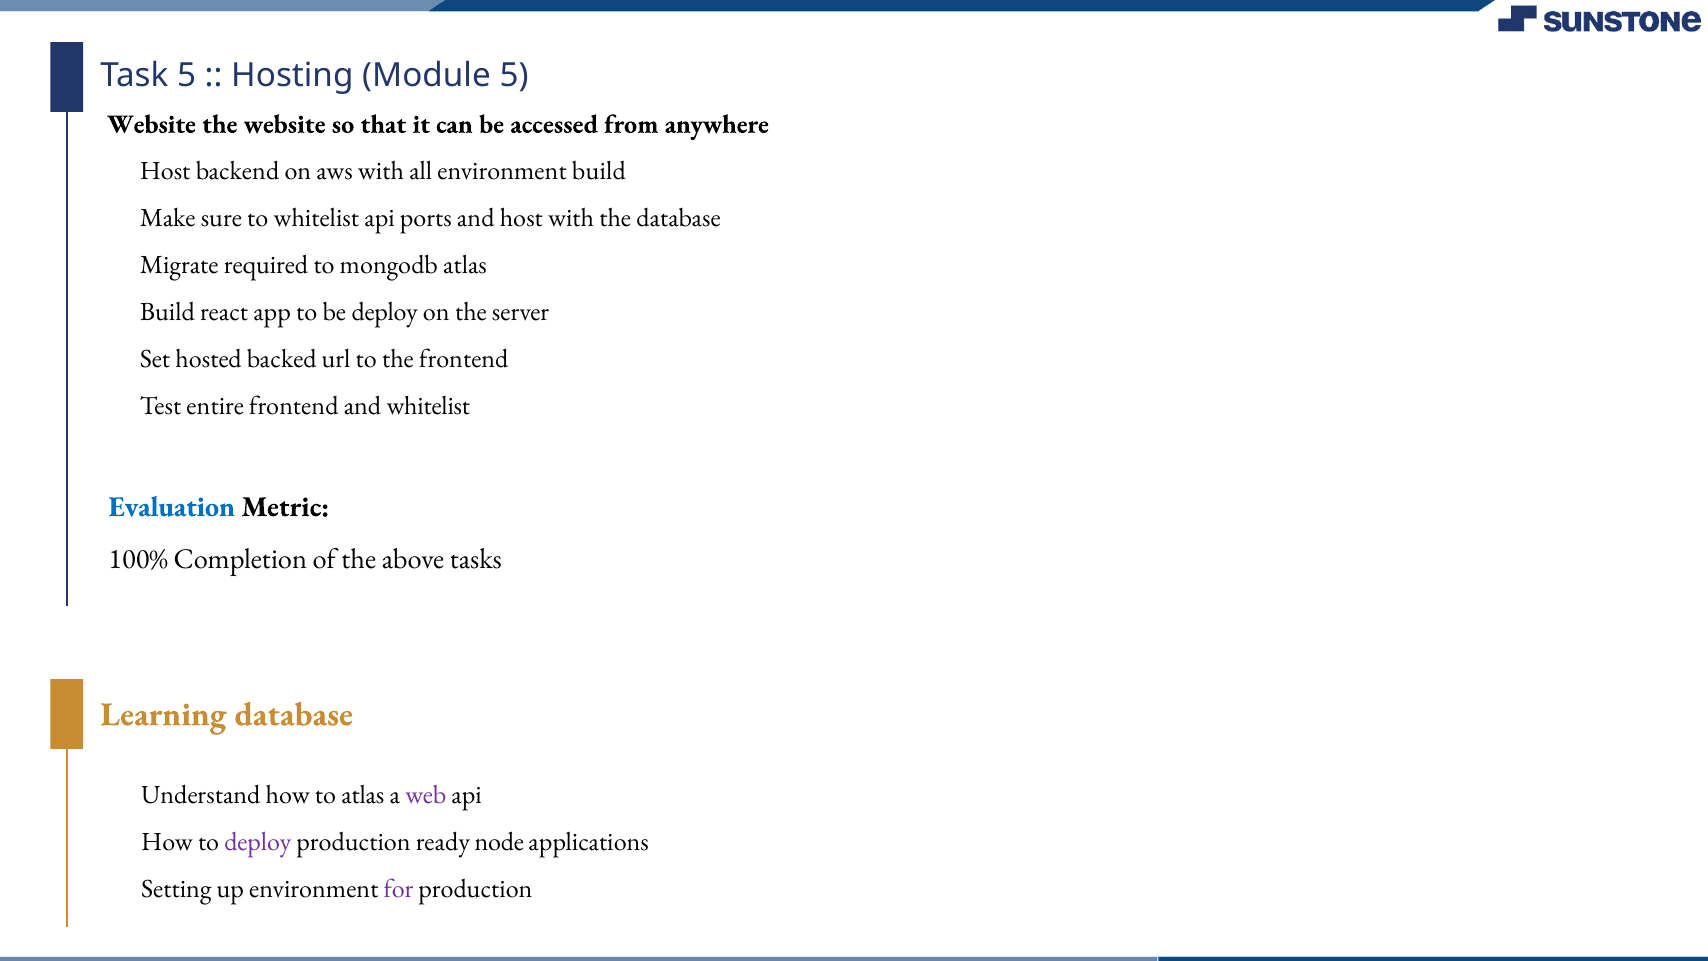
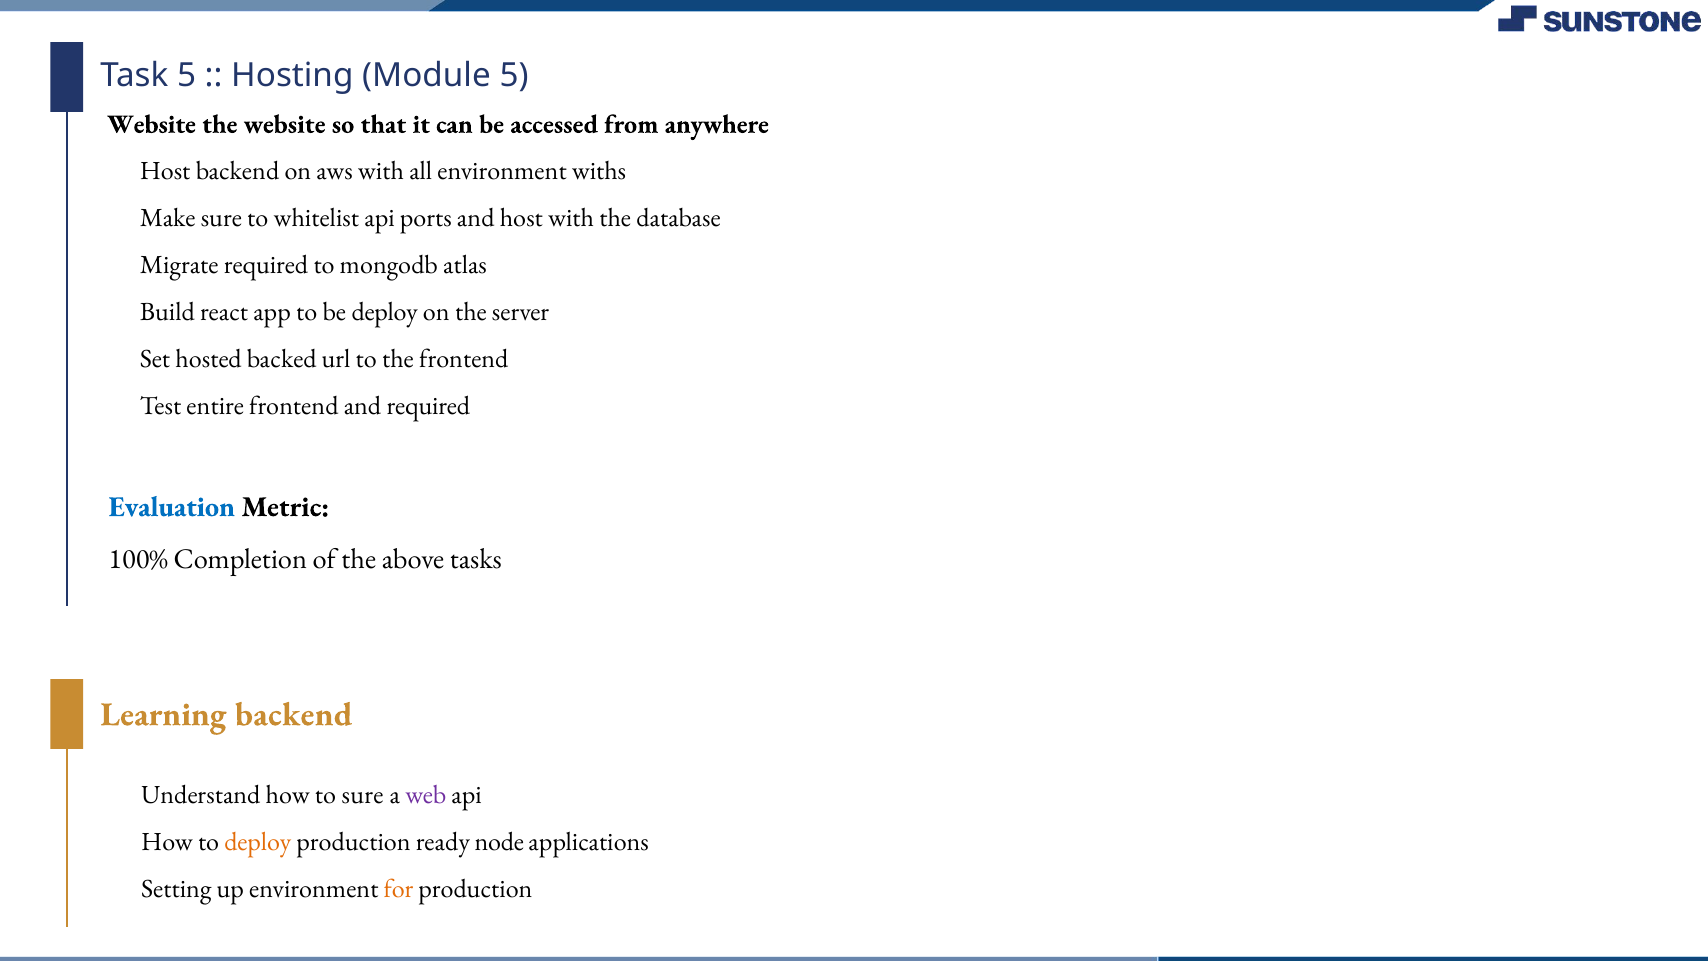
environment build: build -> withs
and whitelist: whitelist -> required
Learning database: database -> backend
to atlas: atlas -> sure
deploy at (258, 842) colour: purple -> orange
for colour: purple -> orange
